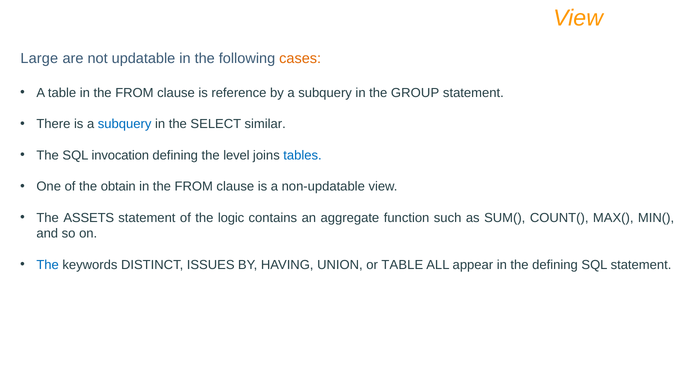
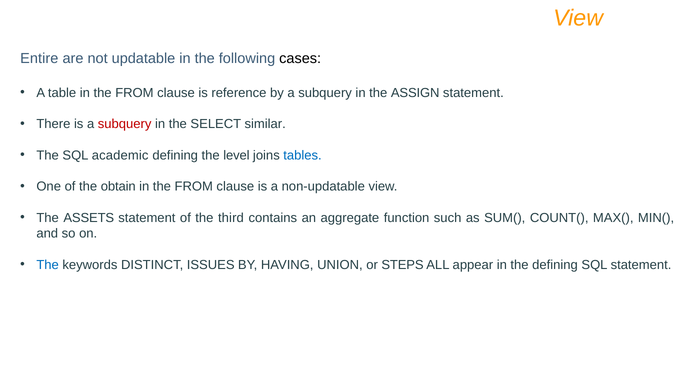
Large: Large -> Entire
cases colour: orange -> black
GROUP: GROUP -> ASSIGN
subquery at (125, 124) colour: blue -> red
invocation: invocation -> academic
logic: logic -> third
or TABLE: TABLE -> STEPS
